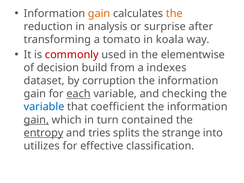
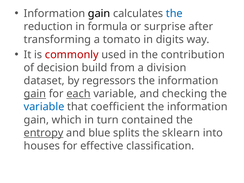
gain at (99, 14) colour: orange -> black
the at (174, 14) colour: orange -> blue
analysis: analysis -> formula
koala: koala -> digits
elementwise: elementwise -> contribution
indexes: indexes -> division
corruption: corruption -> regressors
gain at (35, 94) underline: none -> present
gain at (36, 120) underline: present -> none
tries: tries -> blue
strange: strange -> sklearn
utilizes: utilizes -> houses
